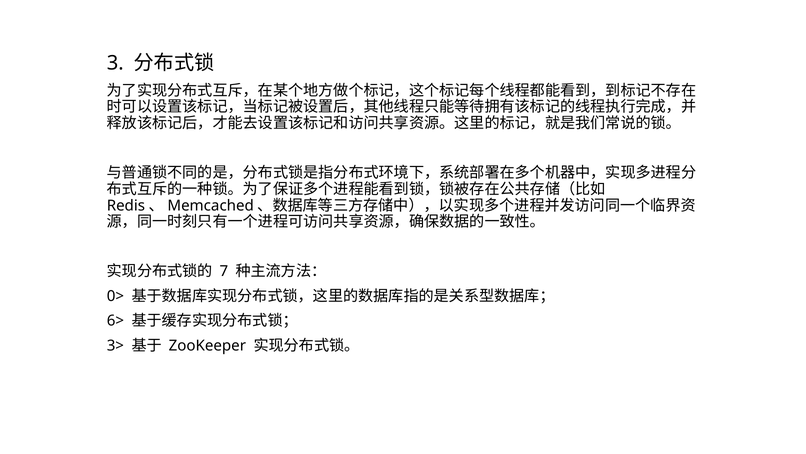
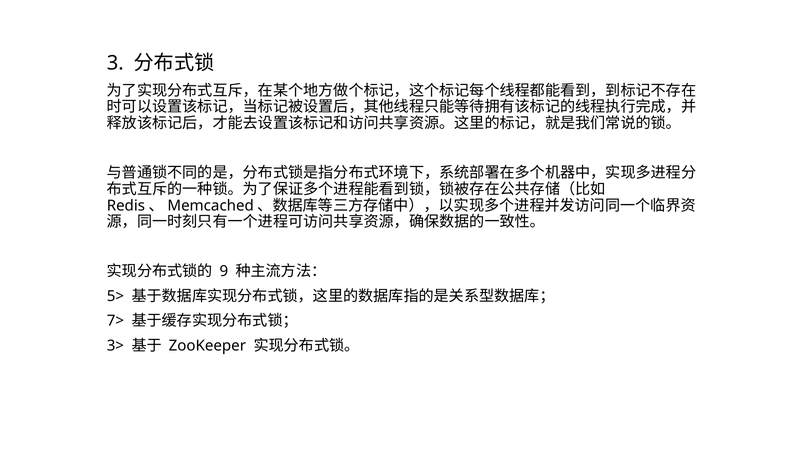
7: 7 -> 9
0>: 0> -> 5>
6>: 6> -> 7>
